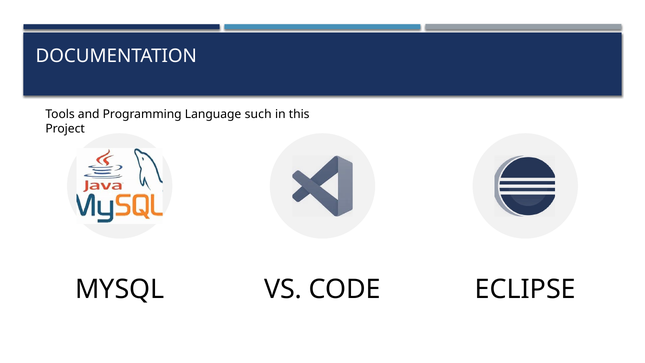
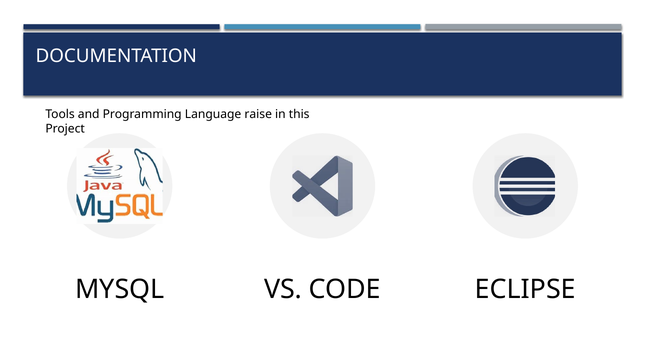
such: such -> raise
